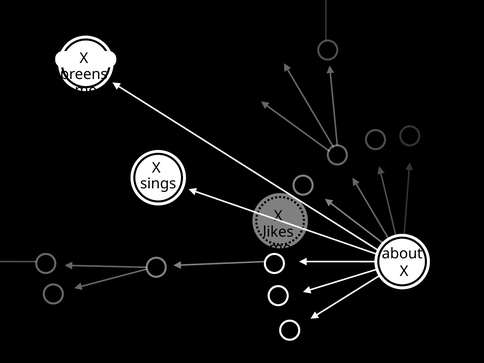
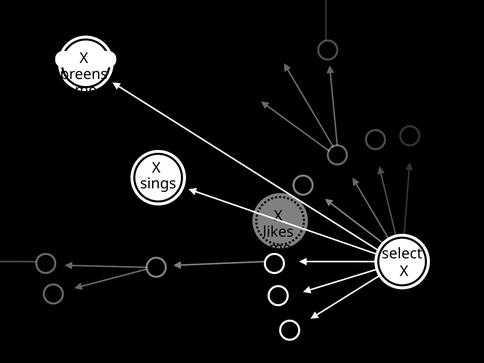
about: about -> select
